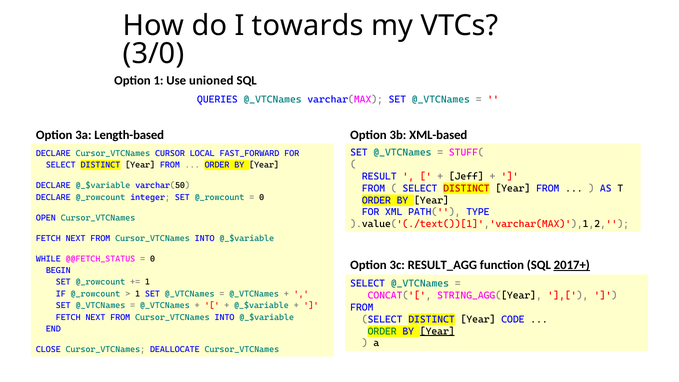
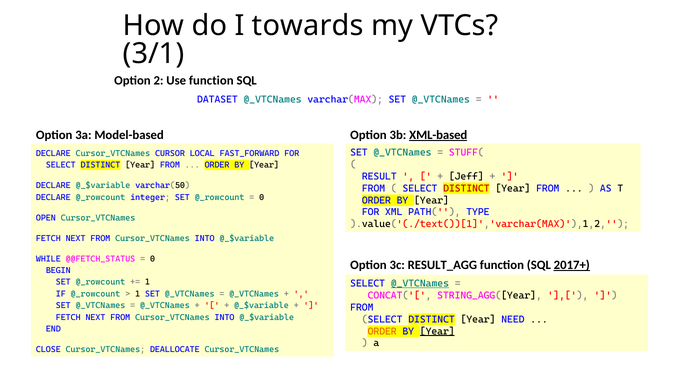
3/0: 3/0 -> 3/1
Option 1: 1 -> 2
Use unioned: unioned -> function
QUERIES: QUERIES -> DATASET
Length-based: Length-based -> Model-based
XML-based underline: none -> present
@_VTCNames at (420, 284) underline: none -> present
CODE: CODE -> NEED
ORDER at (382, 331) colour: green -> orange
